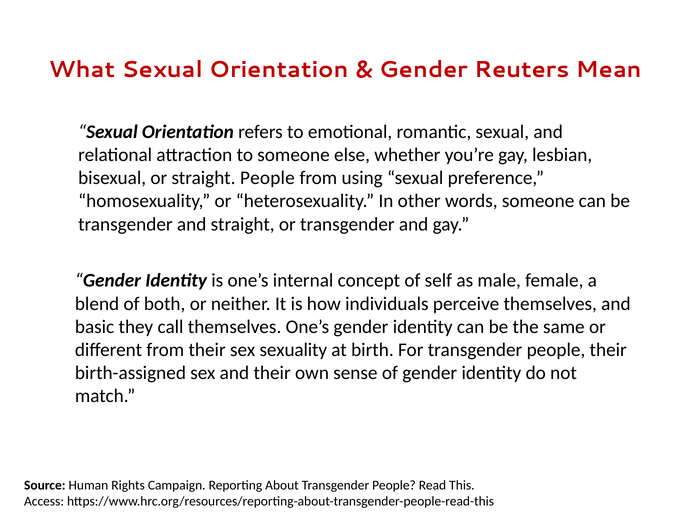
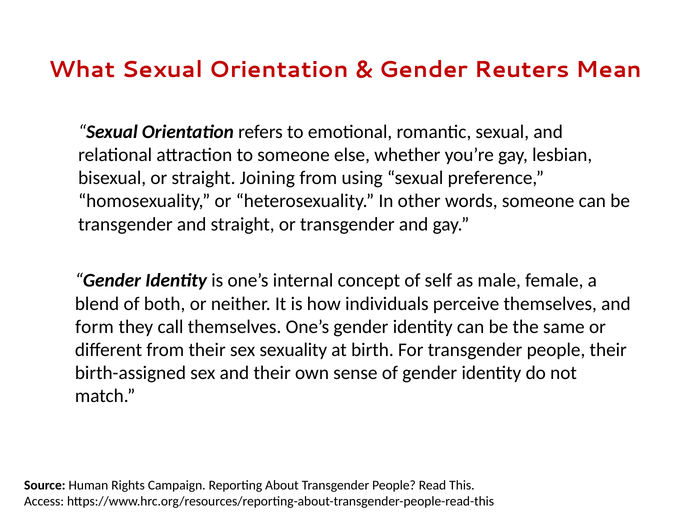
straight People: People -> Joining
basic: basic -> form
